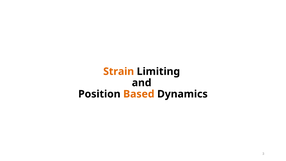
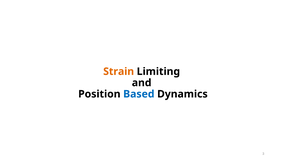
Based colour: orange -> blue
